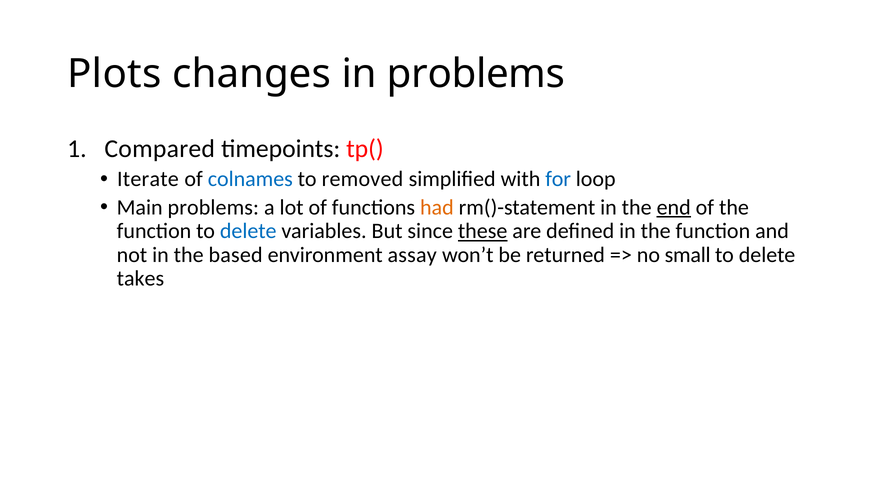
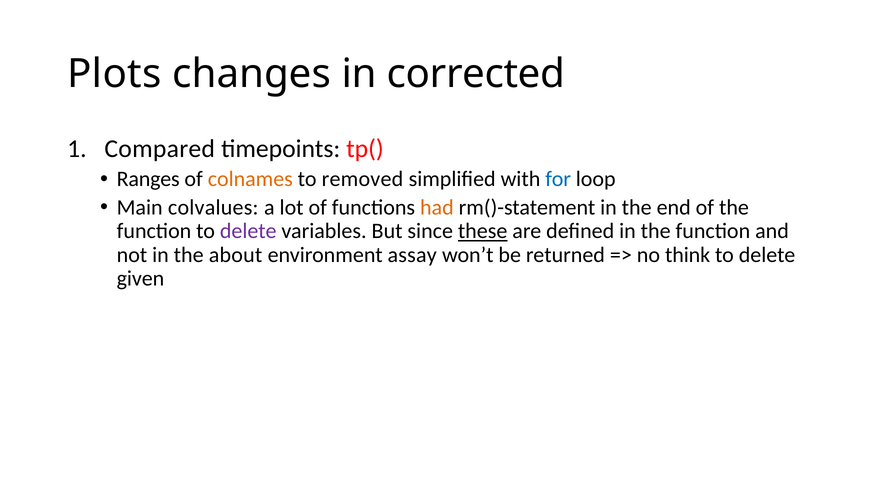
in problems: problems -> corrected
Iterate: Iterate -> Ranges
colnames colour: blue -> orange
Main problems: problems -> colvalues
end underline: present -> none
delete at (248, 231) colour: blue -> purple
based: based -> about
small: small -> think
takes: takes -> given
